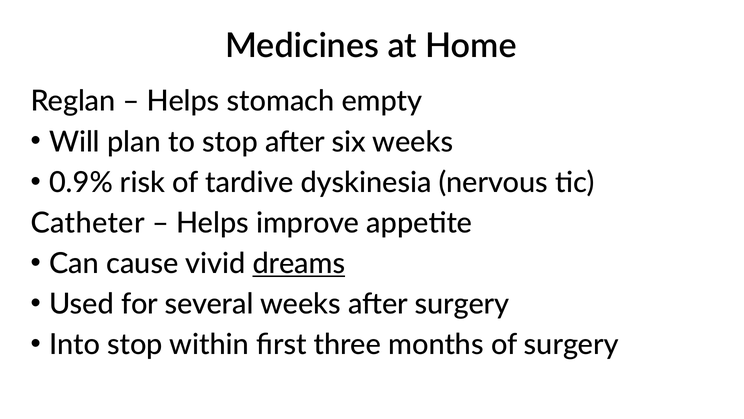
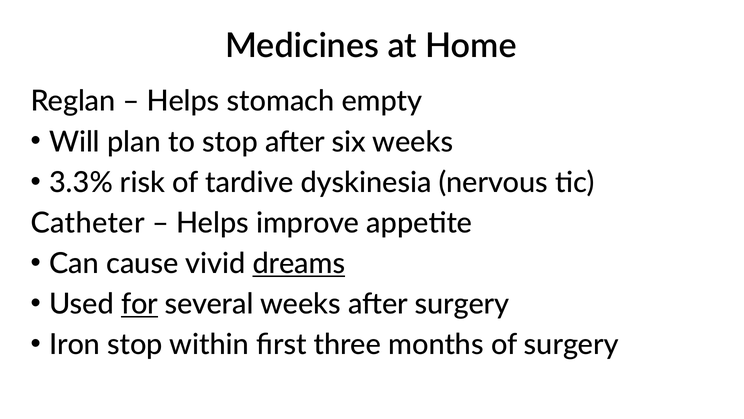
0.9%: 0.9% -> 3.3%
for underline: none -> present
Into: Into -> Iron
